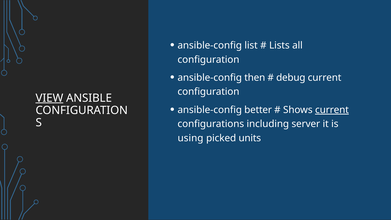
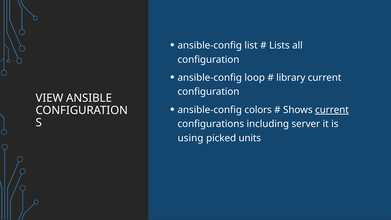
then: then -> loop
debug: debug -> library
VIEW underline: present -> none
better: better -> colors
